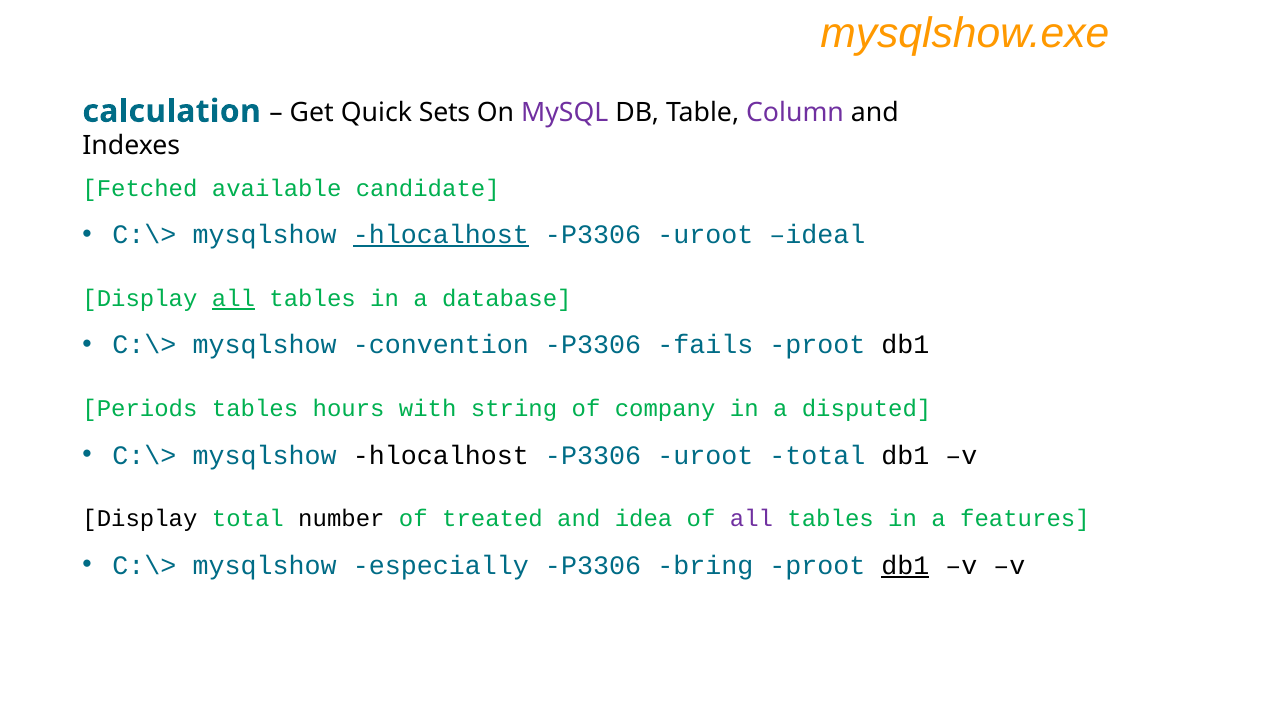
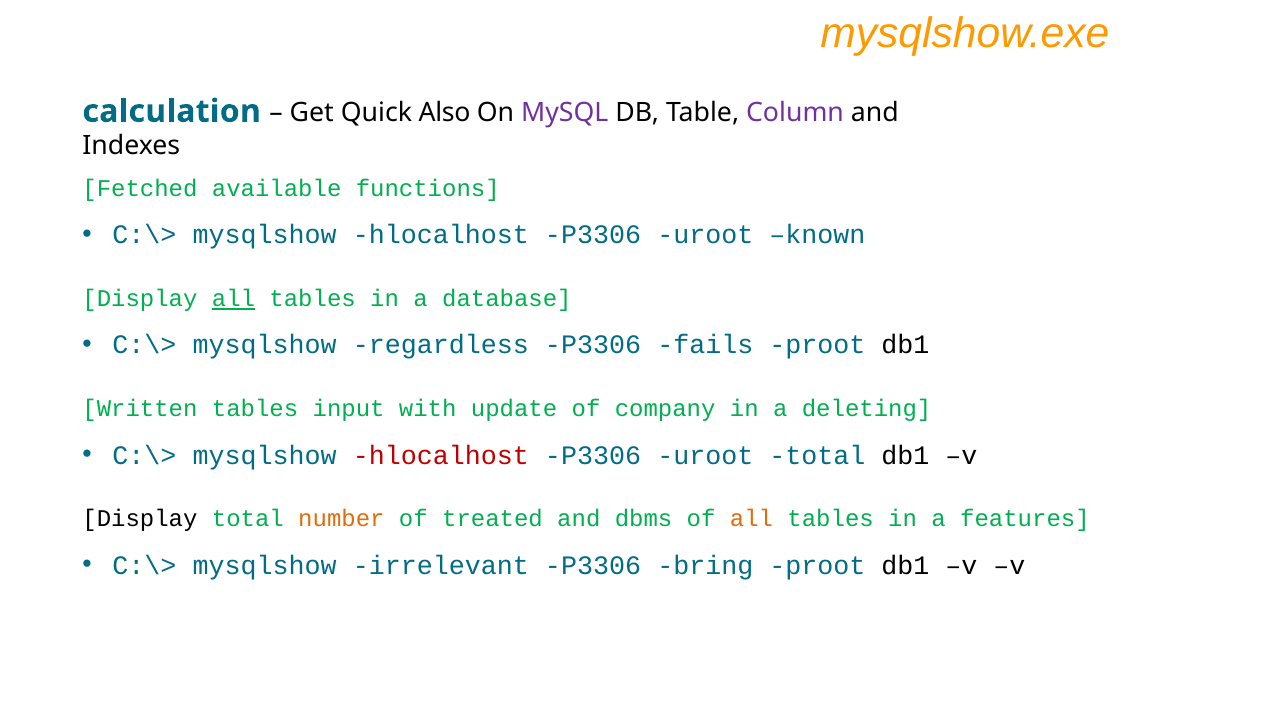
Sets: Sets -> Also
candidate: candidate -> functions
hlocalhost at (441, 235) underline: present -> none
ideal: ideal -> known
convention: convention -> regardless
Periods: Periods -> Written
hours: hours -> input
string: string -> update
disputed: disputed -> deleting
hlocalhost at (441, 455) colour: black -> red
number colour: black -> orange
idea: idea -> dbms
all at (751, 519) colour: purple -> orange
especially: especially -> irrelevant
db1 at (905, 566) underline: present -> none
